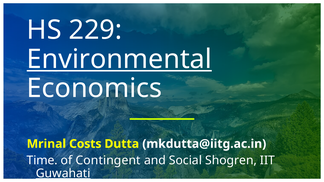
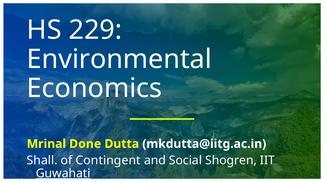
Environmental underline: present -> none
Costs: Costs -> Done
Time: Time -> Shall
